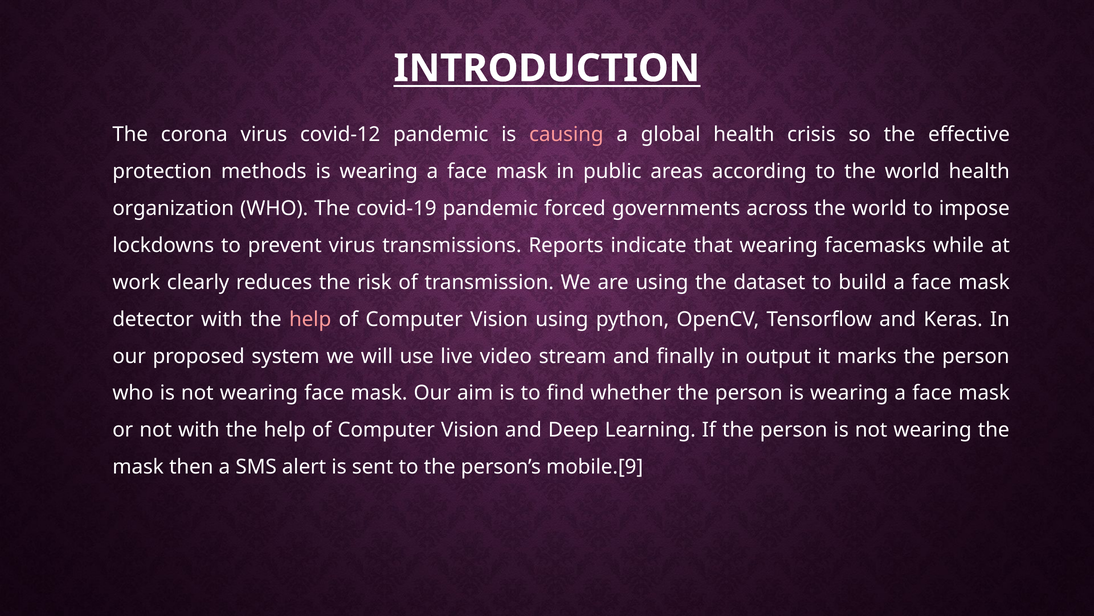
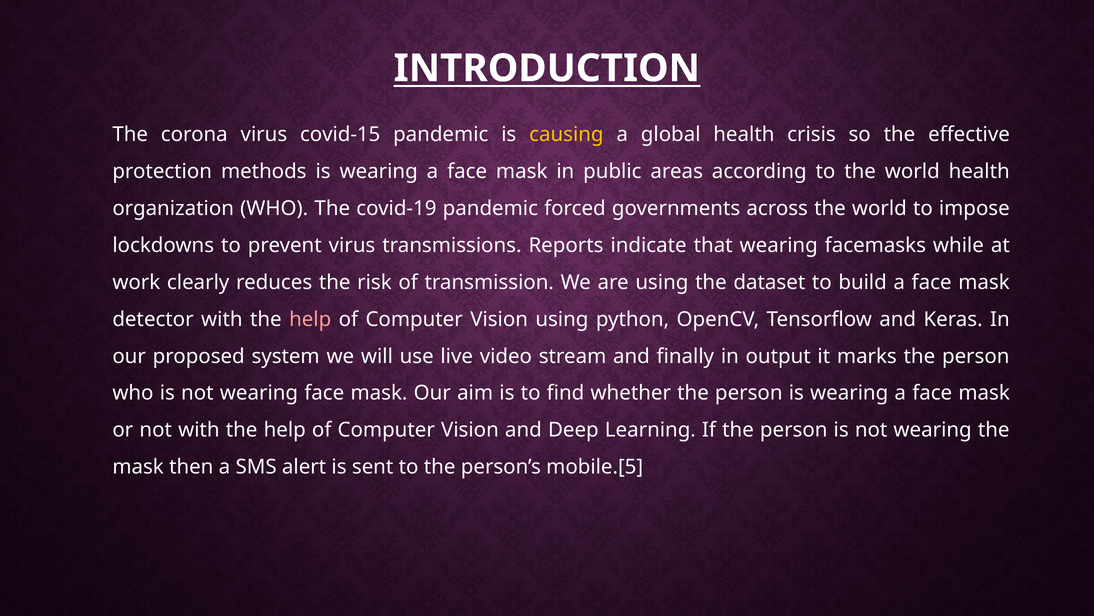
covid-12: covid-12 -> covid-15
causing colour: pink -> yellow
mobile.[9: mobile.[9 -> mobile.[5
